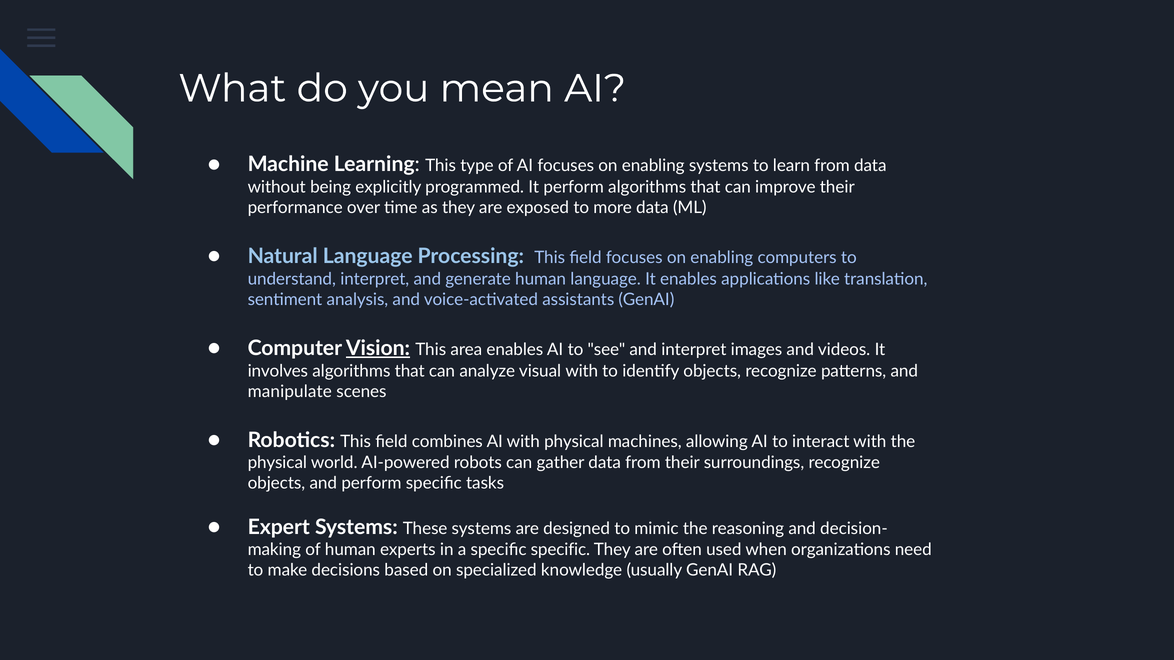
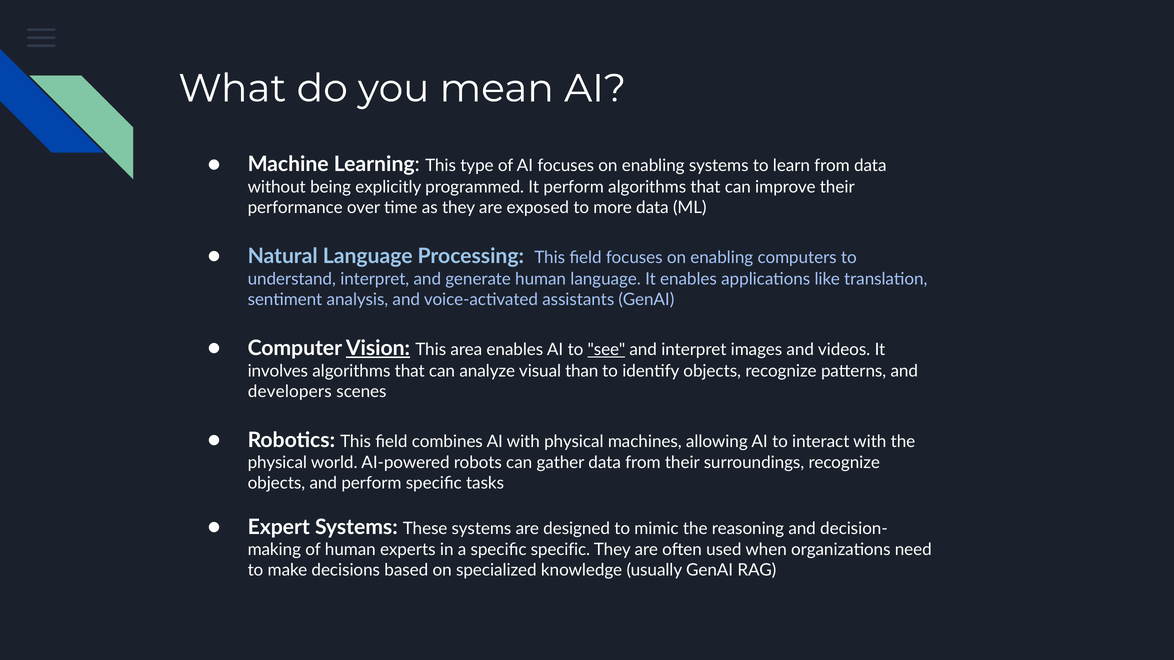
see underline: none -> present
visual with: with -> than
manipulate: manipulate -> developers
